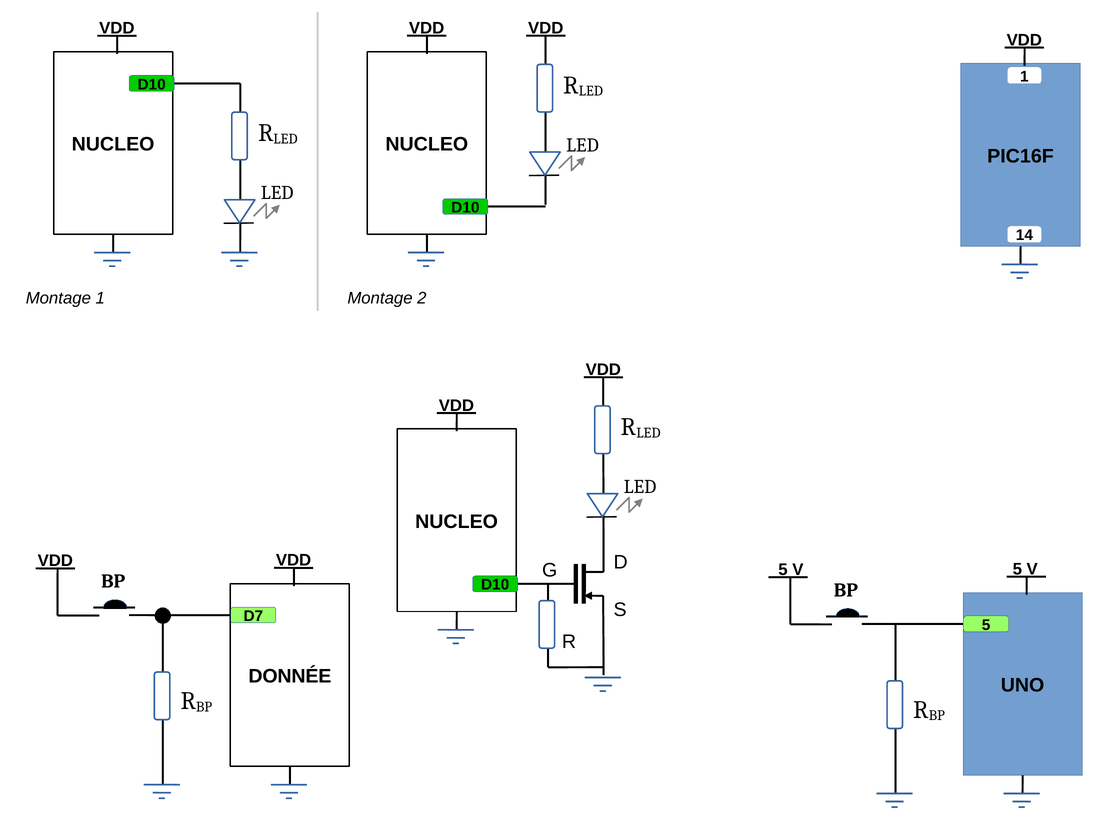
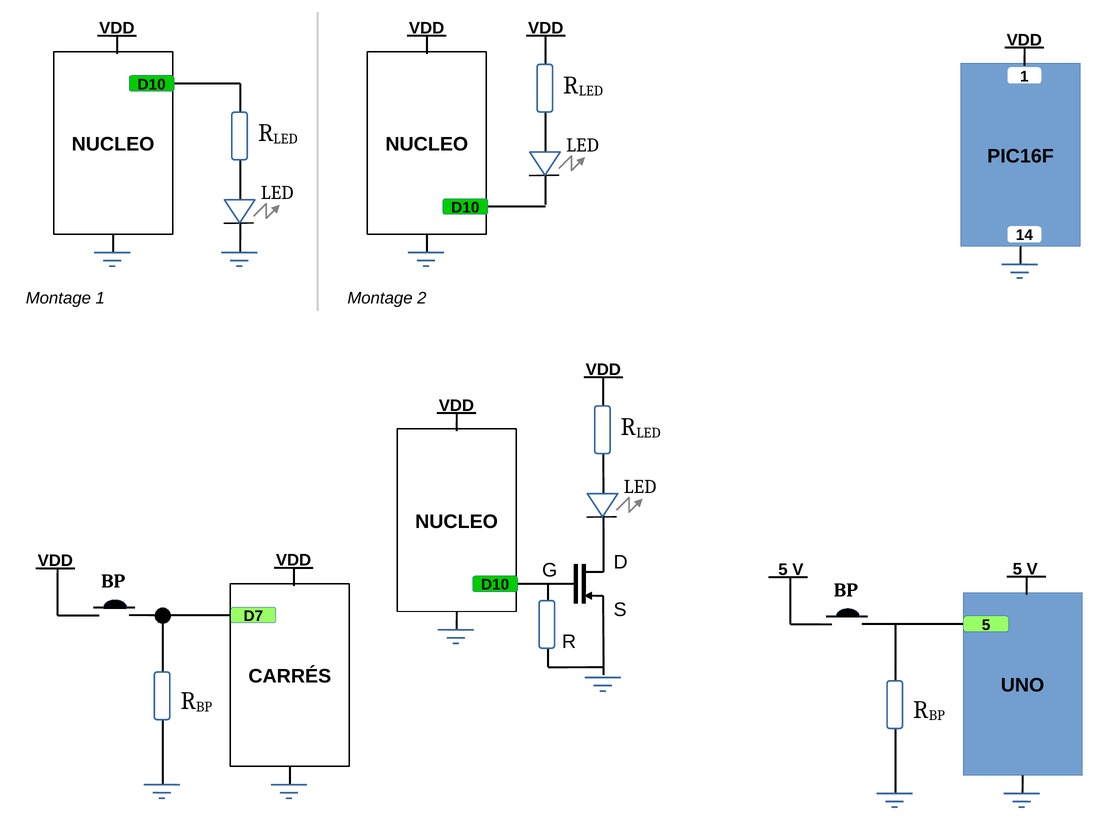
DONNÉE: DONNÉE -> CARRÉS
